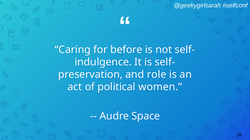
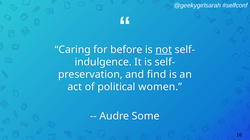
not underline: none -> present
role: role -> find
Space: Space -> Some
